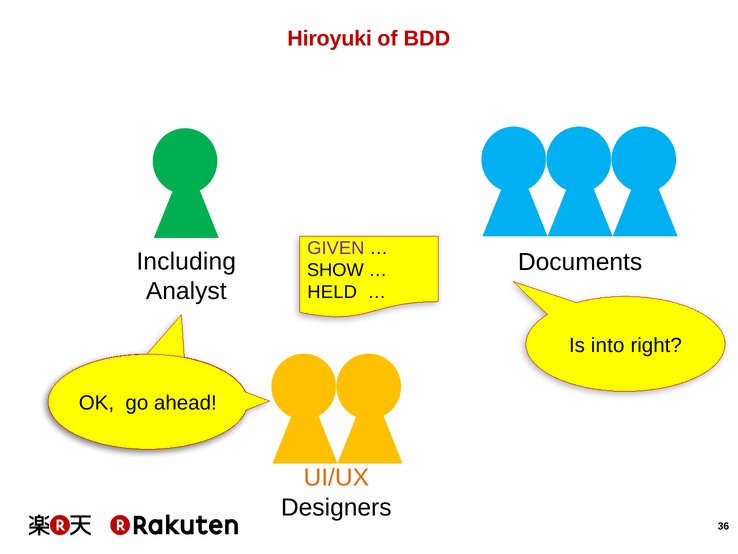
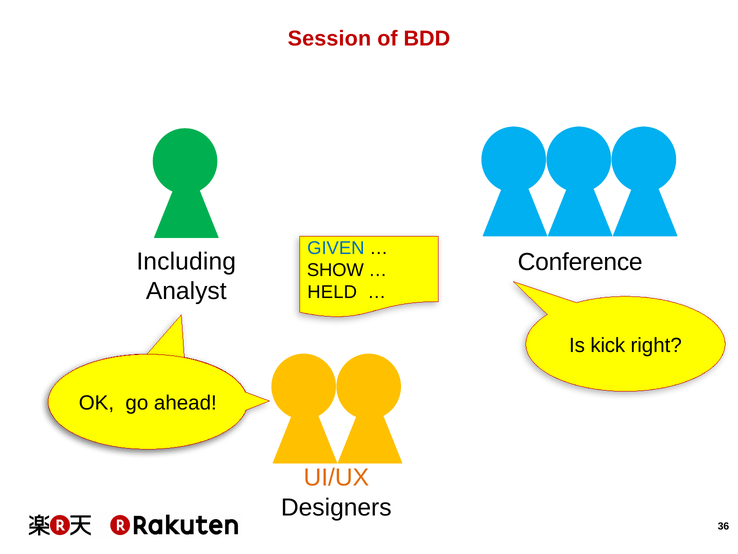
Hiroyuki: Hiroyuki -> Session
GIVEN colour: purple -> blue
Documents: Documents -> Conference
into: into -> kick
